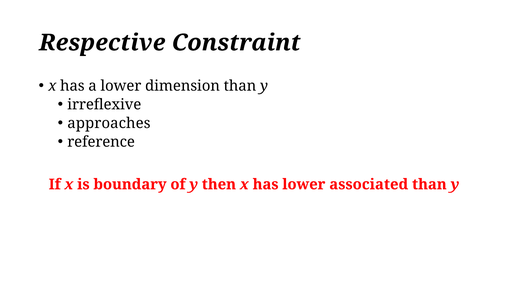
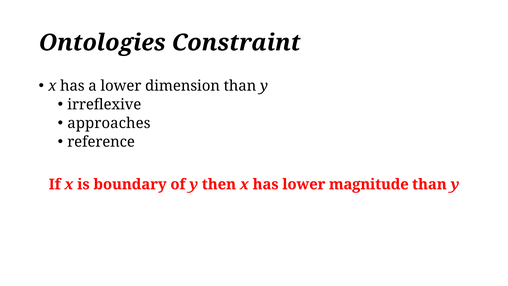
Respective: Respective -> Ontologies
associated: associated -> magnitude
